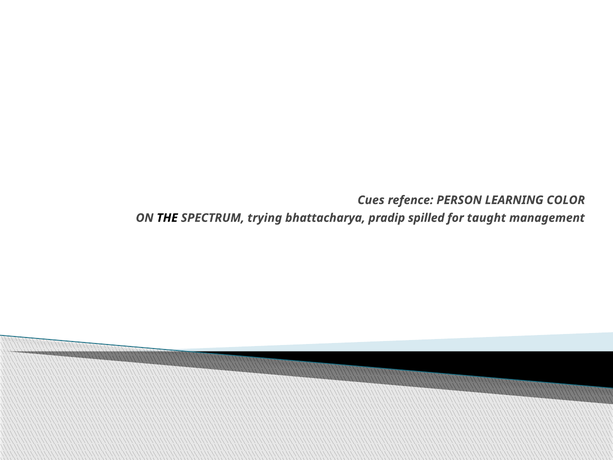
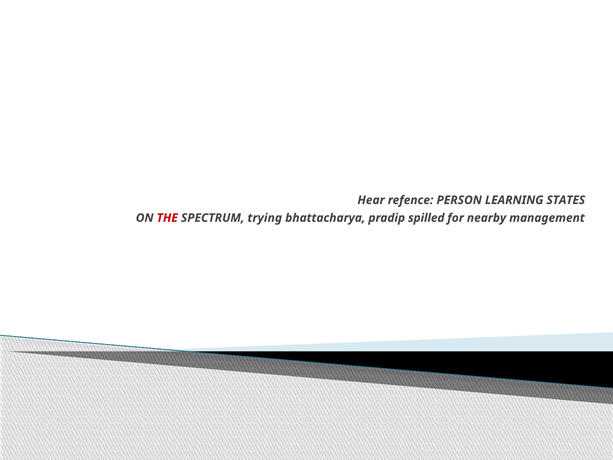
Cues: Cues -> Hear
COLOR: COLOR -> STATES
THE colour: black -> red
taught: taught -> nearby
